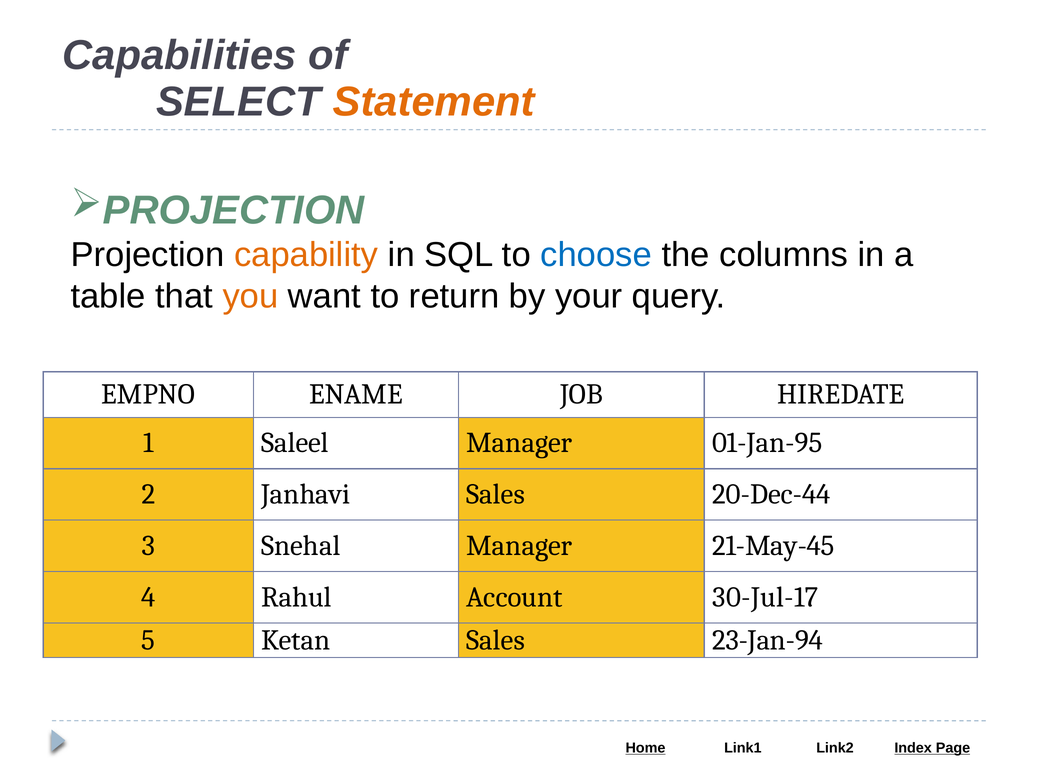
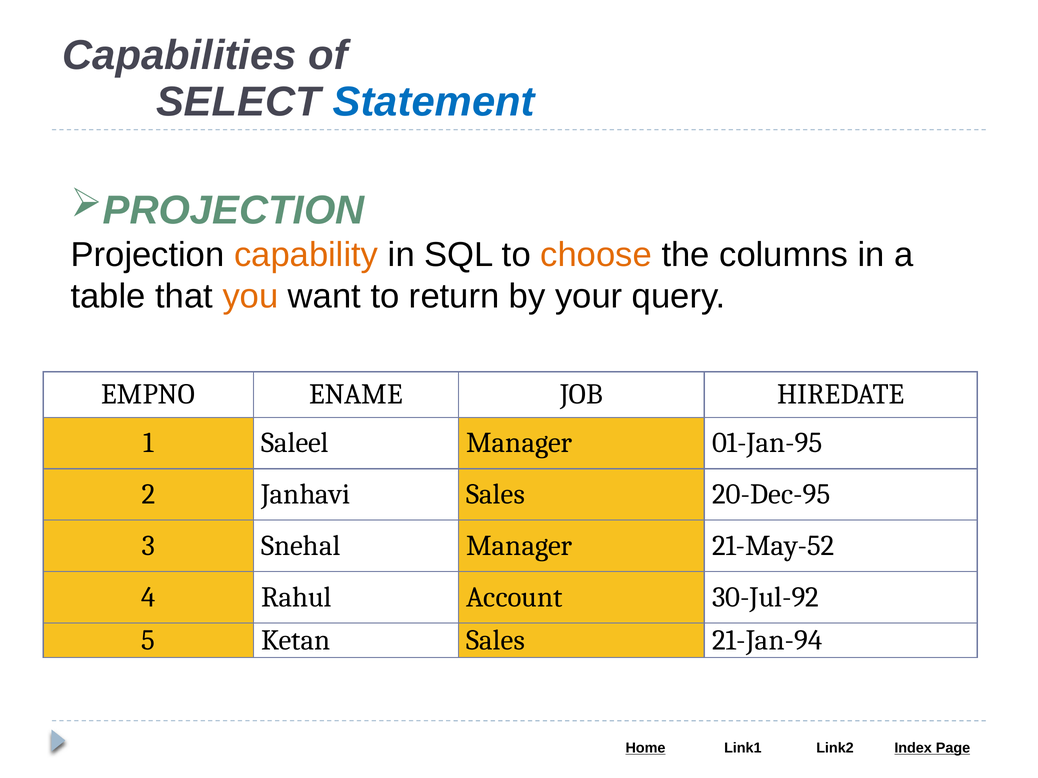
Statement colour: orange -> blue
choose colour: blue -> orange
20-Dec-44: 20-Dec-44 -> 20-Dec-95
21-May-45: 21-May-45 -> 21-May-52
30-Jul-17: 30-Jul-17 -> 30-Jul-92
23-Jan-94: 23-Jan-94 -> 21-Jan-94
